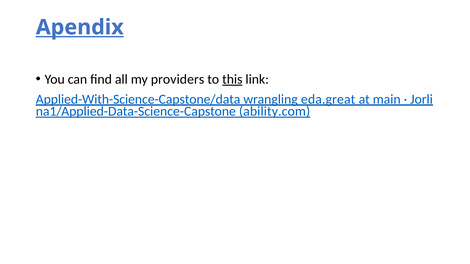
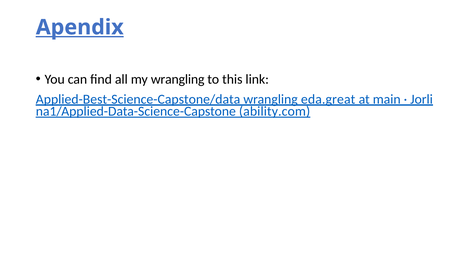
my providers: providers -> wrangling
this underline: present -> none
Applied-With-Science-Capstone/data: Applied-With-Science-Capstone/data -> Applied-Best-Science-Capstone/data
